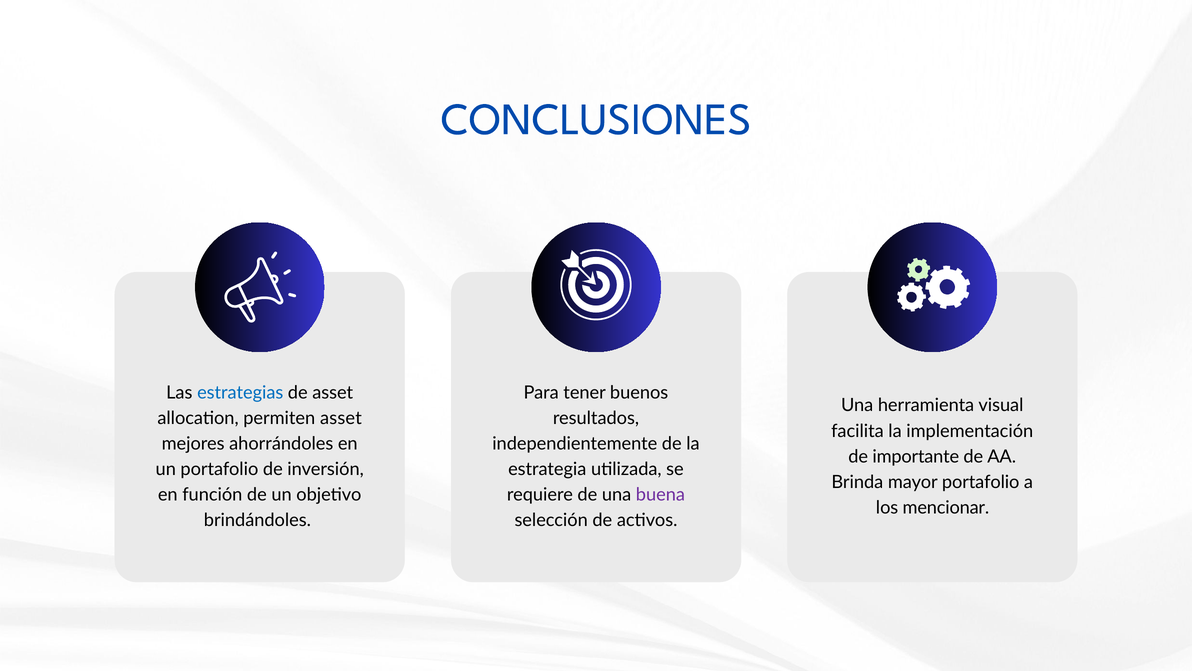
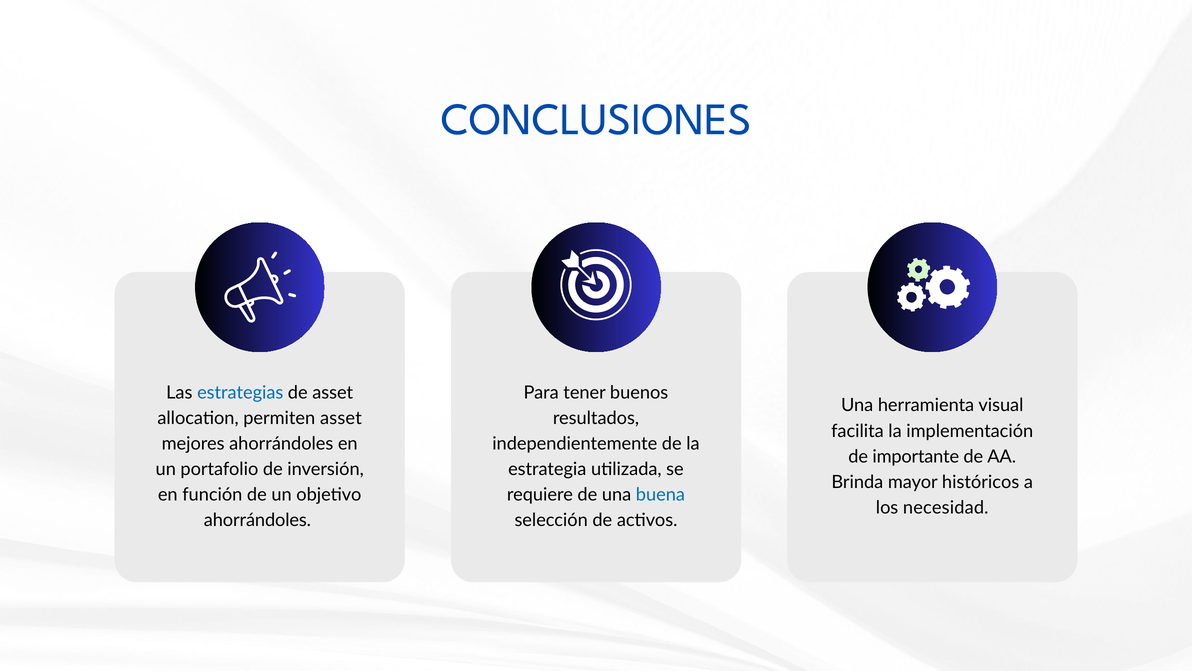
mayor portafolio: portafolio -> históricos
buena colour: purple -> blue
mencionar: mencionar -> necesidad
brindándoles at (257, 520): brindándoles -> ahorrándoles
